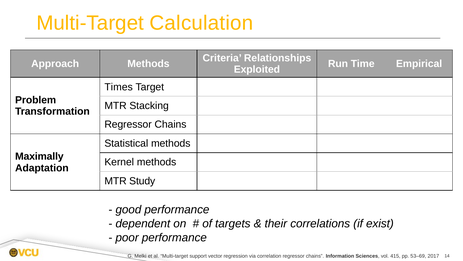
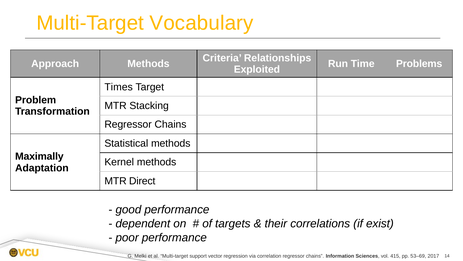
Calculation: Calculation -> Vocabulary
Empirical: Empirical -> Problems
Study: Study -> Direct
